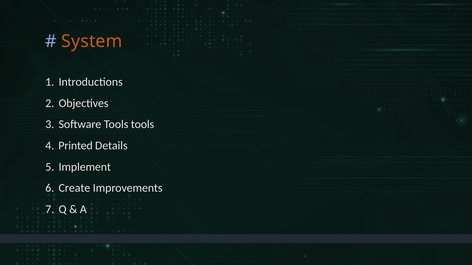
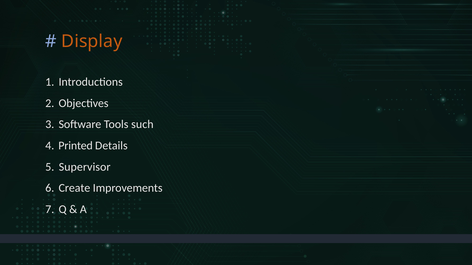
System: System -> Display
Tools tools: tools -> such
Implement: Implement -> Supervisor
